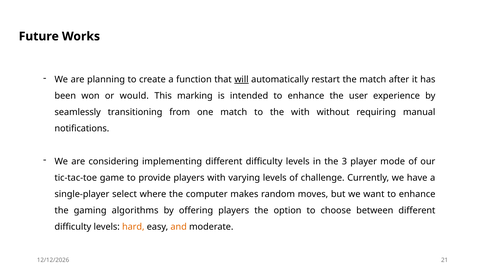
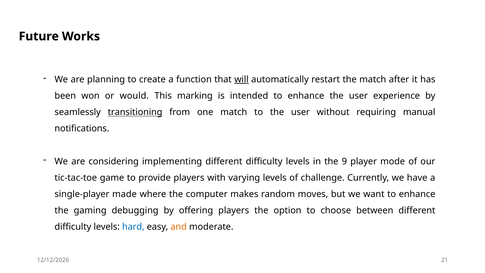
transitioning underline: none -> present
to the with: with -> user
3: 3 -> 9
select: select -> made
algorithms: algorithms -> debugging
hard colour: orange -> blue
